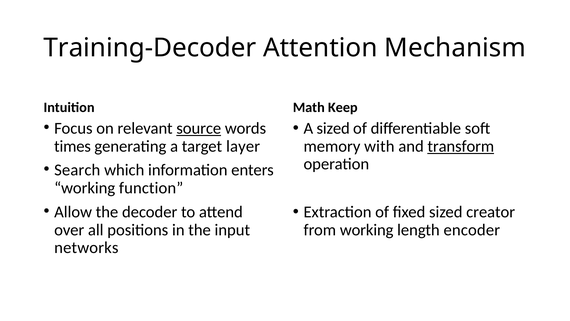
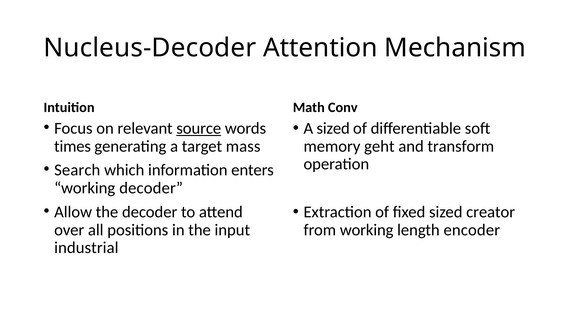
Training-Decoder: Training-Decoder -> Nucleus-Decoder
Keep: Keep -> Conv
layer: layer -> mass
with: with -> geht
transform underline: present -> none
working function: function -> decoder
networks: networks -> industrial
